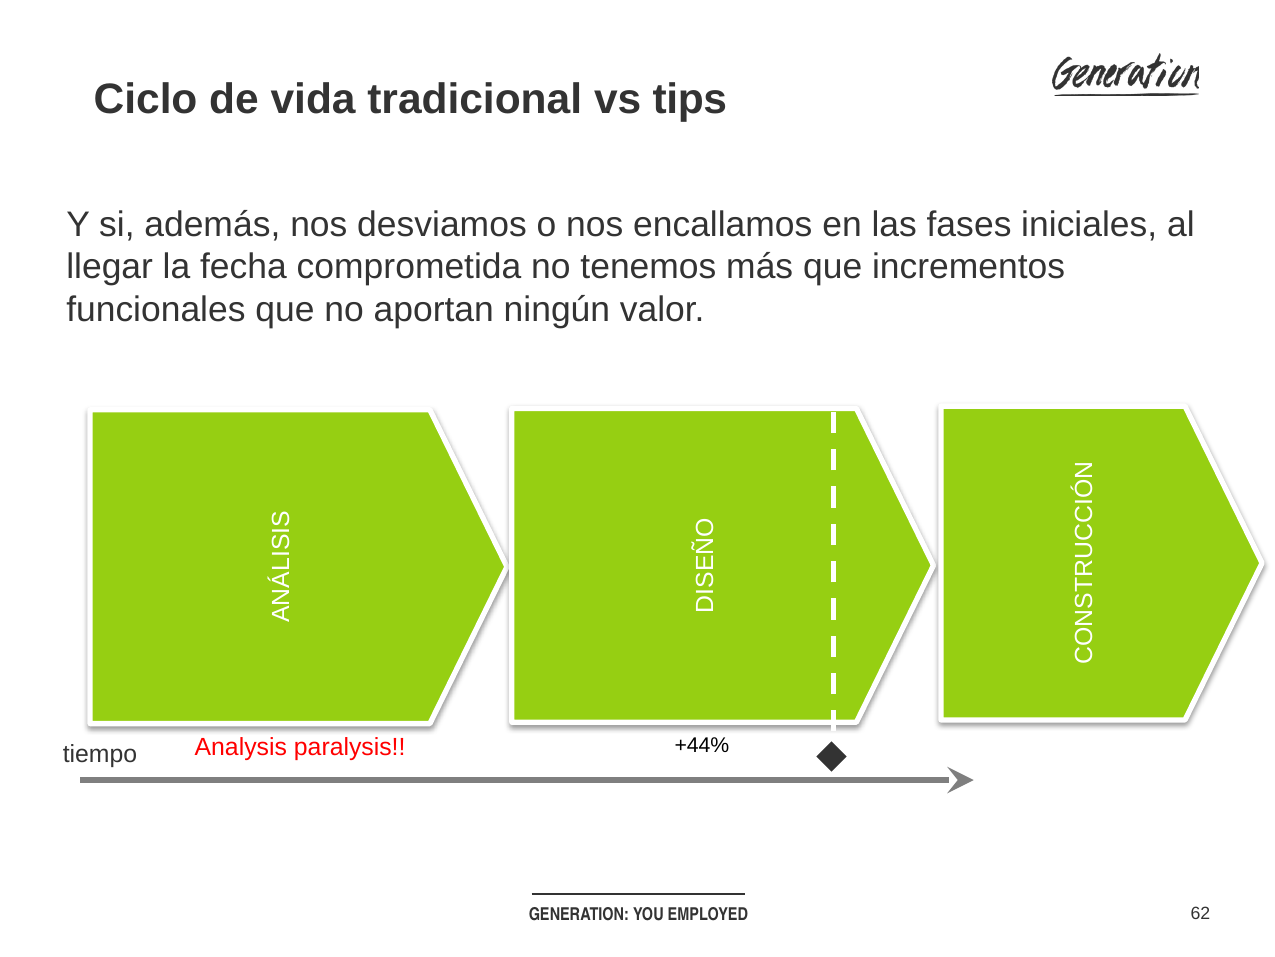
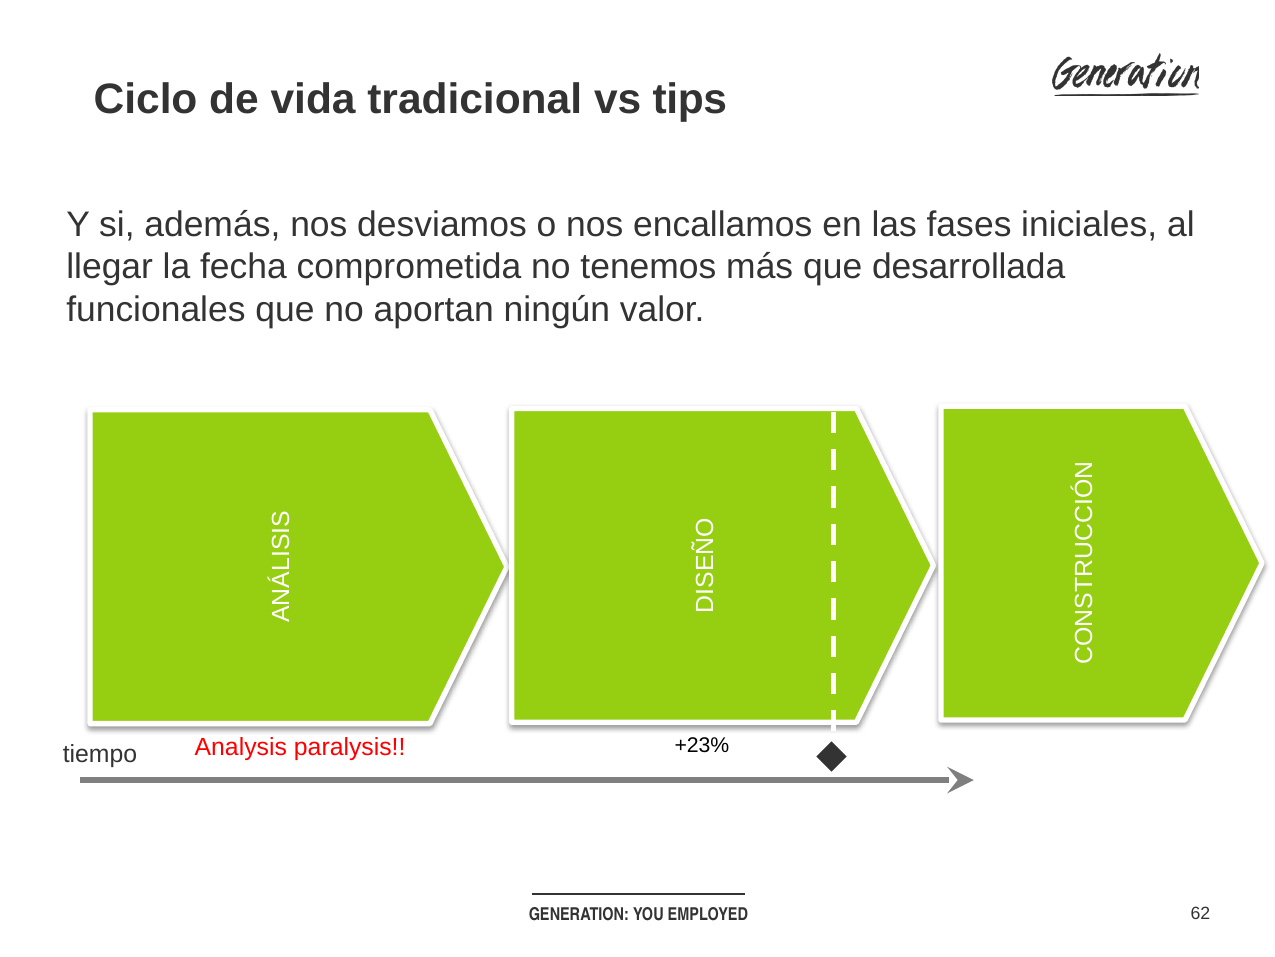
incrementos: incrementos -> desarrollada
+44%: +44% -> +23%
